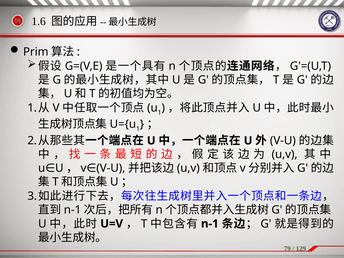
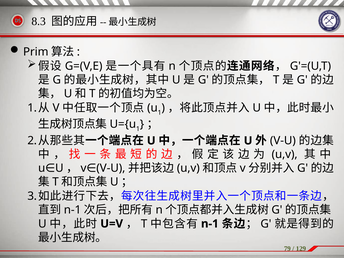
1.6: 1.6 -> 8.3
